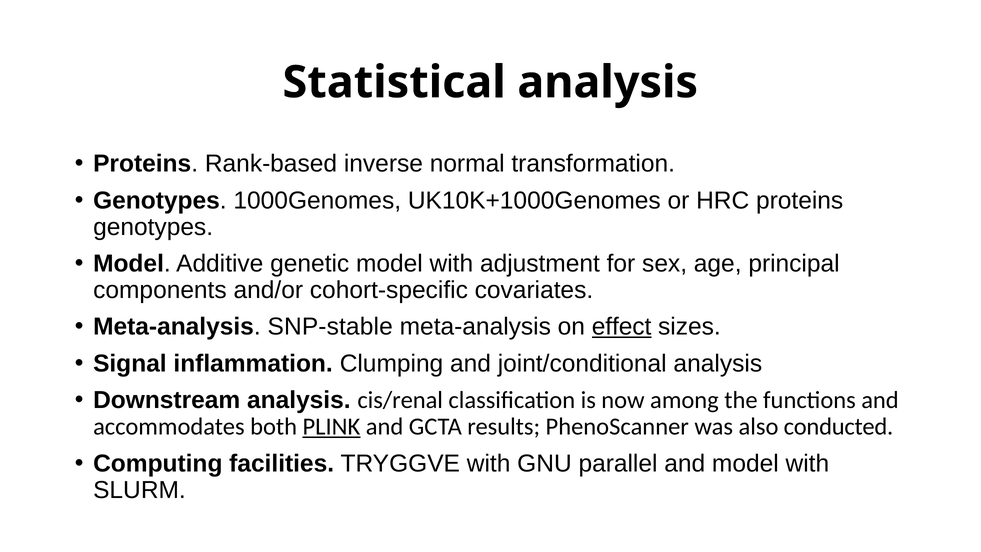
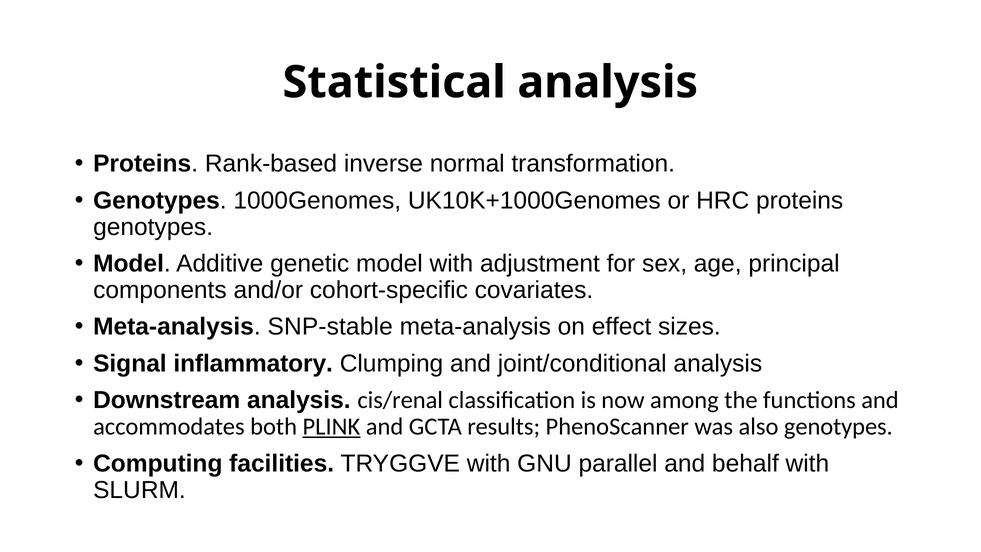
effect underline: present -> none
inflammation: inflammation -> inflammatory
also conducted: conducted -> genotypes
and model: model -> behalf
